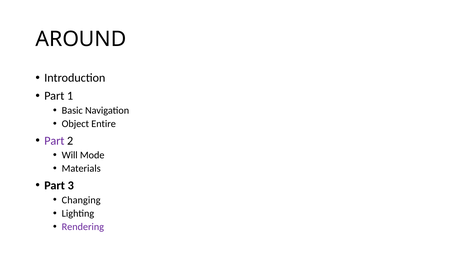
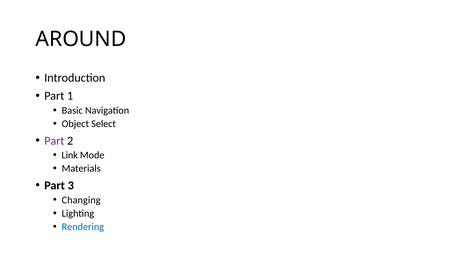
Entire: Entire -> Select
Will: Will -> Link
Rendering colour: purple -> blue
